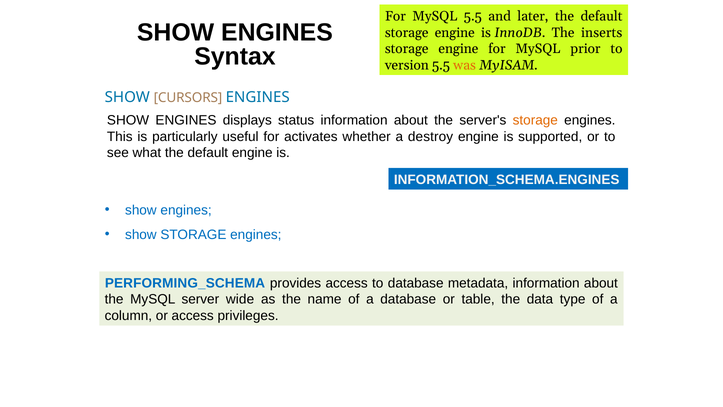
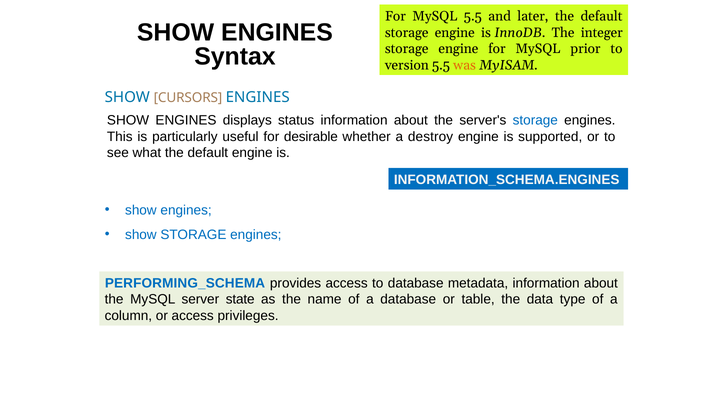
inserts: inserts -> integer
storage at (535, 120) colour: orange -> blue
activates: activates -> desirable
wide: wide -> state
